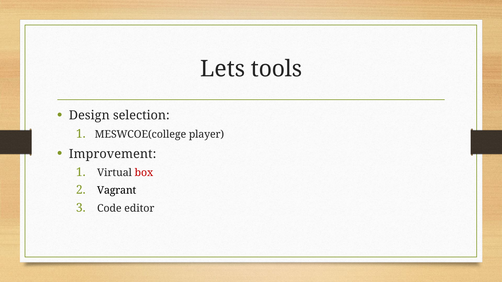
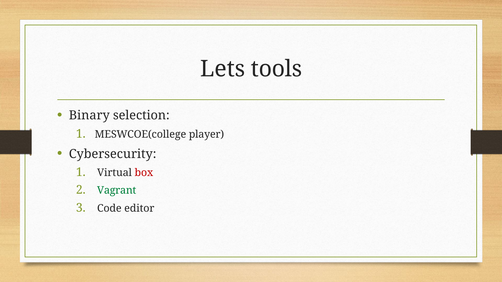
Design: Design -> Binary
Improvement: Improvement -> Cybersecurity
Vagrant colour: black -> green
